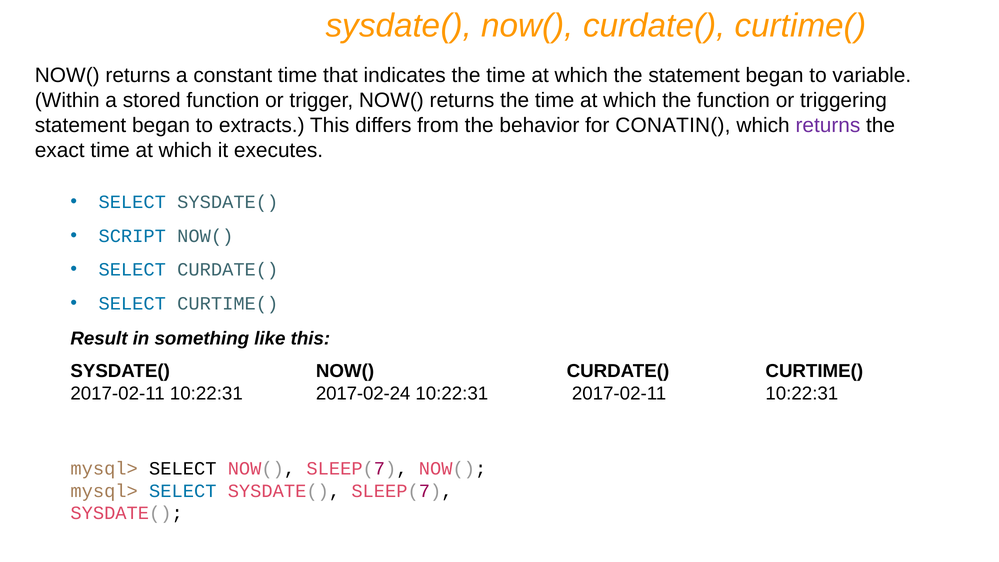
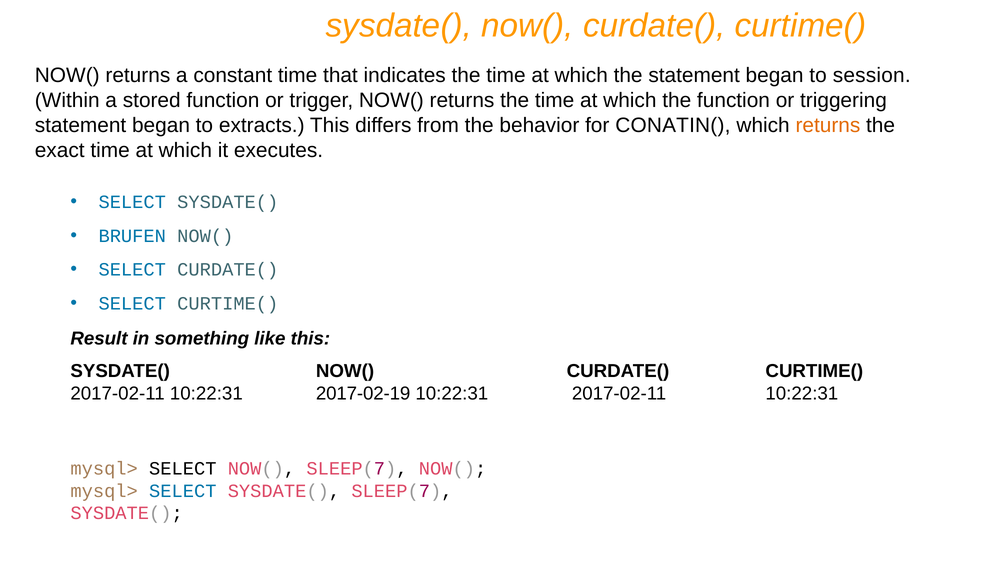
variable: variable -> session
returns at (828, 125) colour: purple -> orange
SCRIPT: SCRIPT -> BRUFEN
2017-02-24: 2017-02-24 -> 2017-02-19
